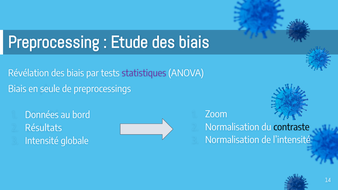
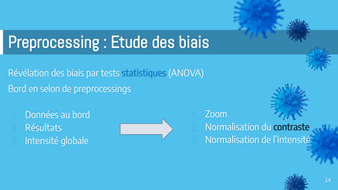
statistiques colour: purple -> blue
Biais at (17, 89): Biais -> Bord
seule: seule -> selon
